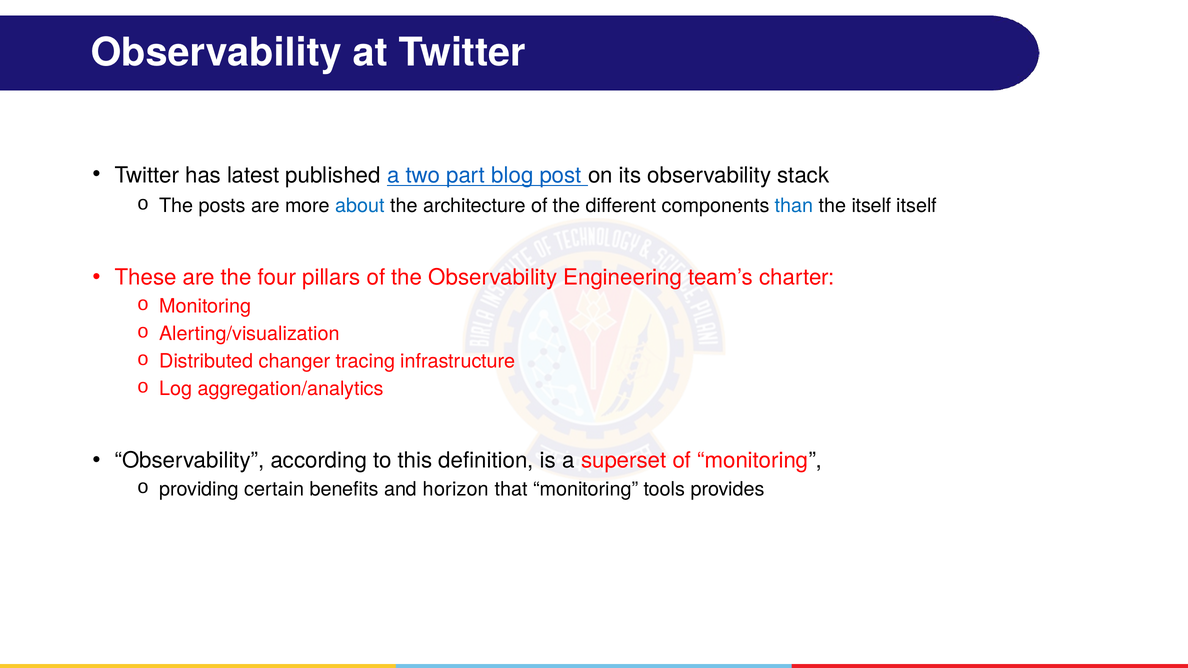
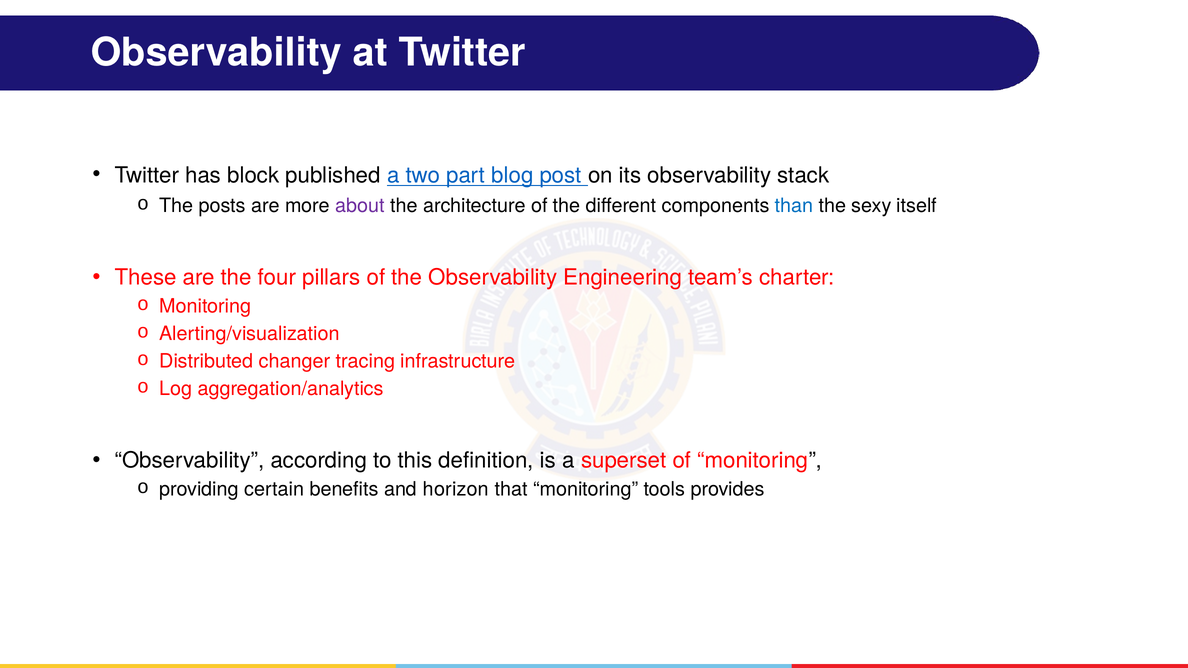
latest: latest -> block
about colour: blue -> purple
the itself: itself -> sexy
